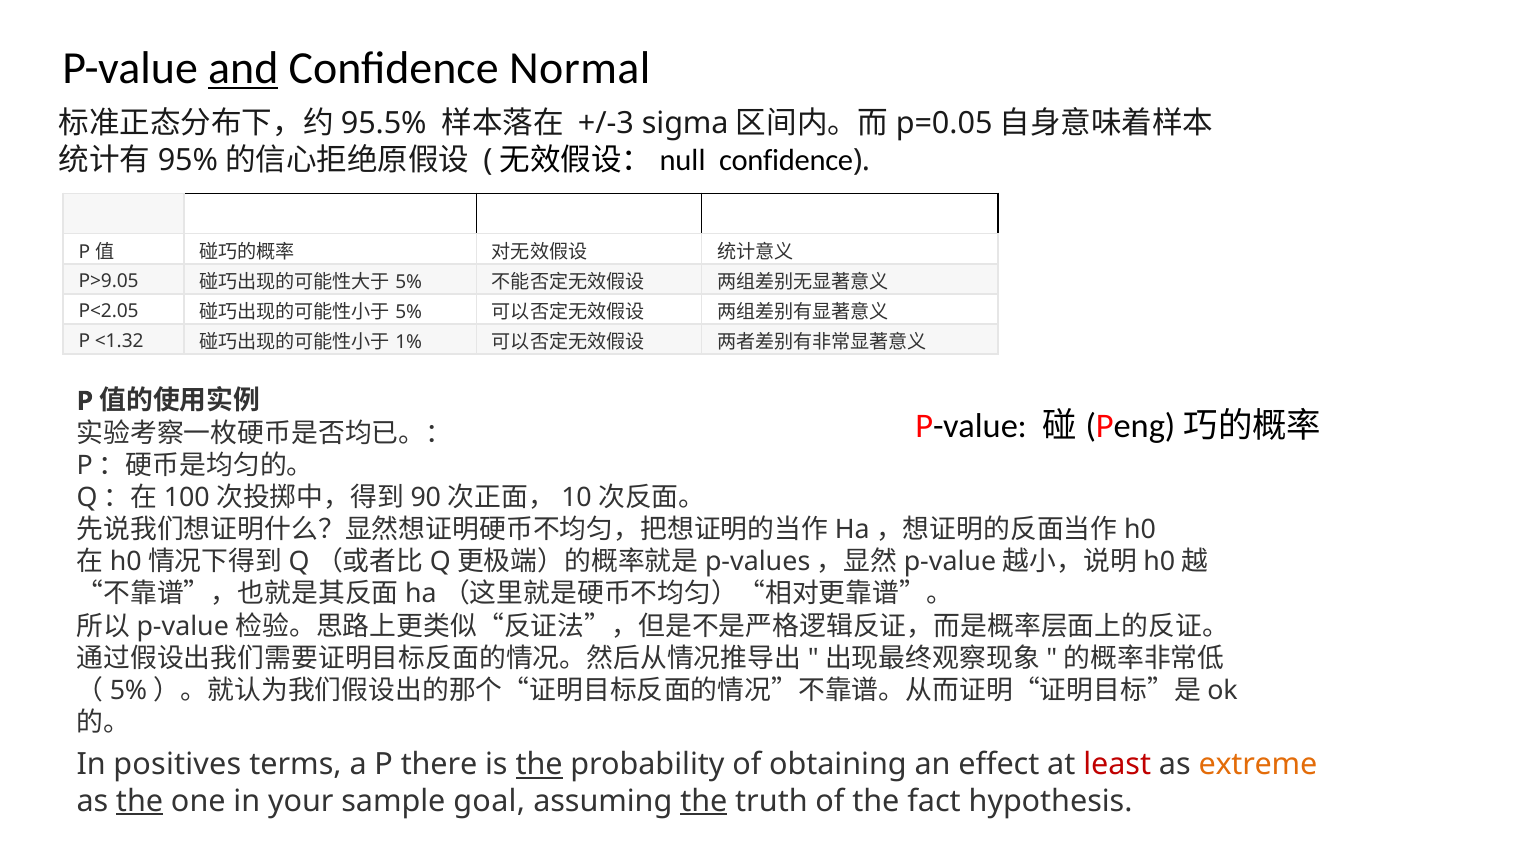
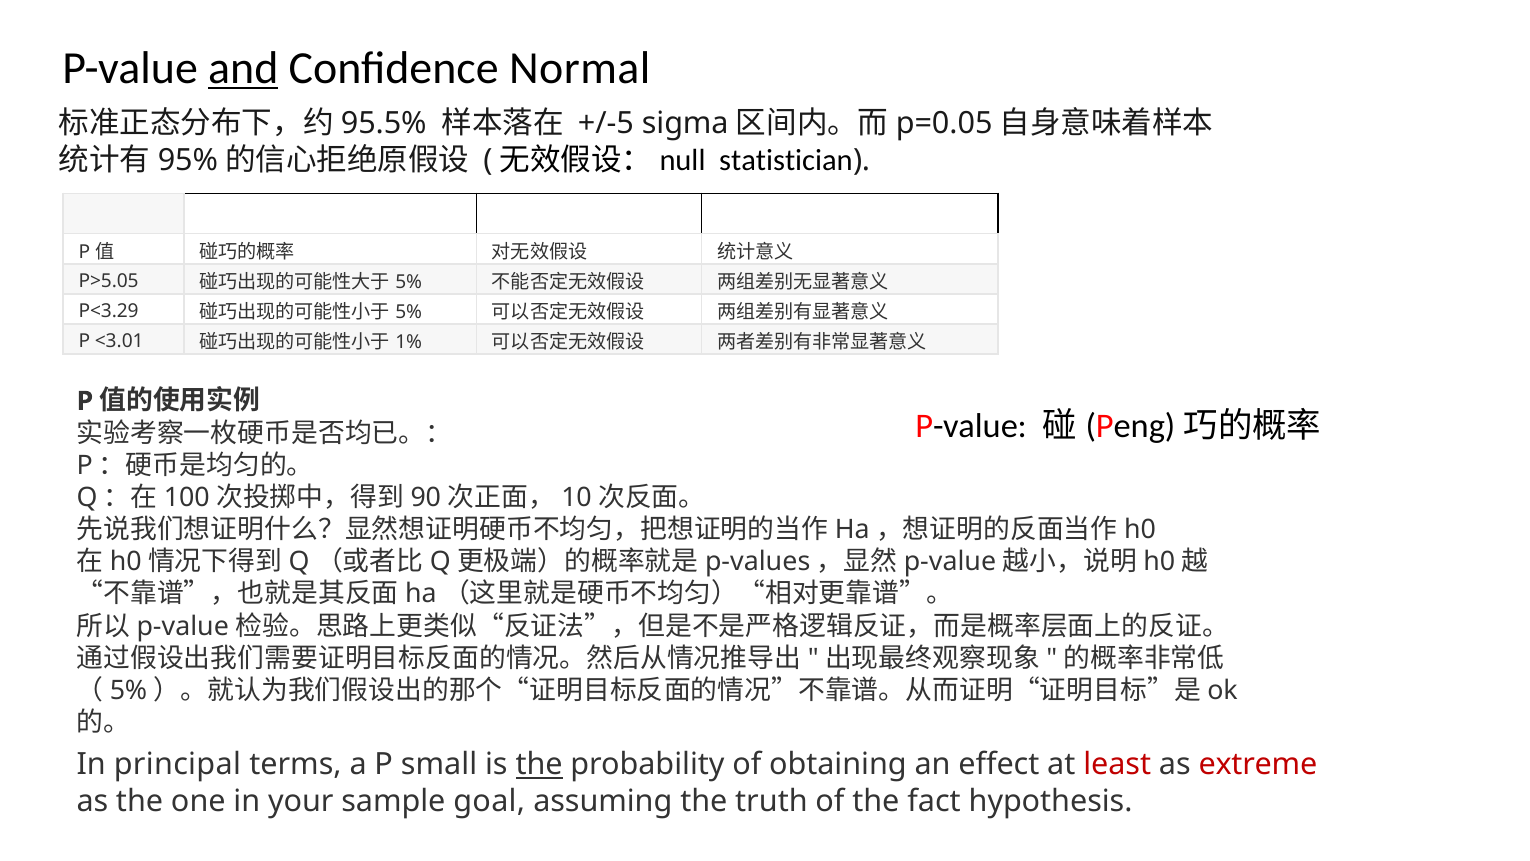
+/-3: +/-3 -> +/-5
confidence at (786, 160): confidence -> statistician
P>9.05: P>9.05 -> P>5.05
P<2.05: P<2.05 -> P<3.29
<1.32: <1.32 -> <3.01
positives: positives -> principal
there: there -> small
extreme colour: orange -> red
the at (140, 801) underline: present -> none
the at (704, 801) underline: present -> none
